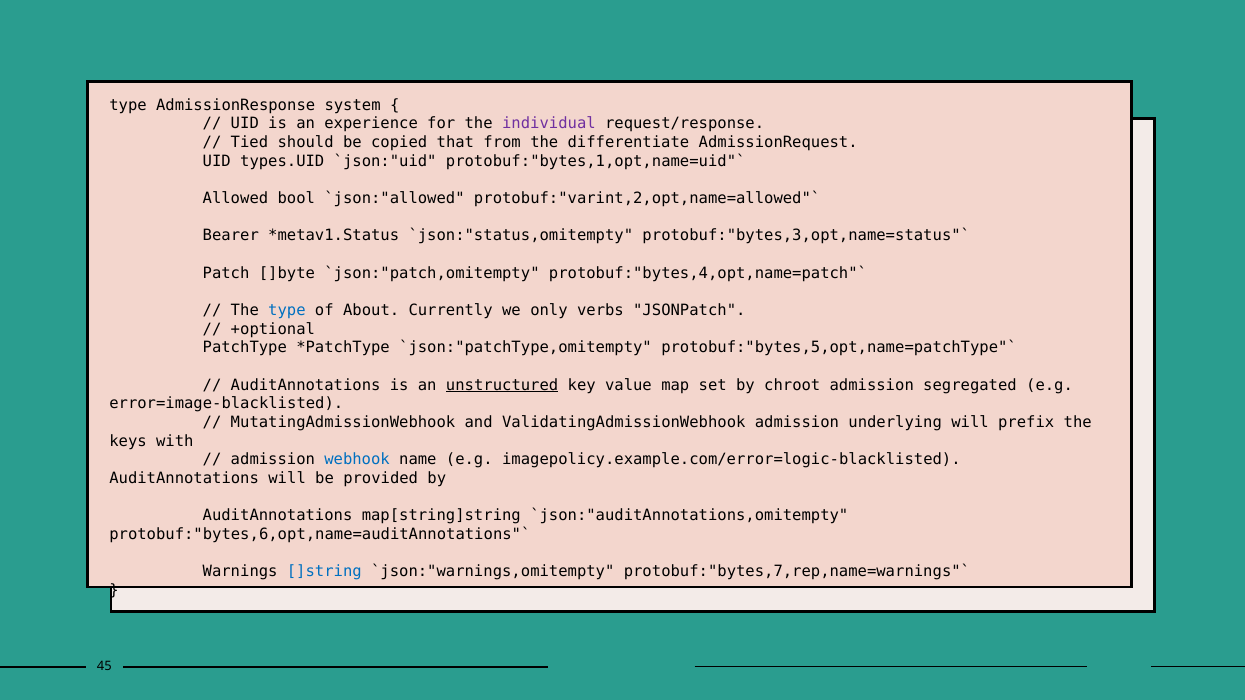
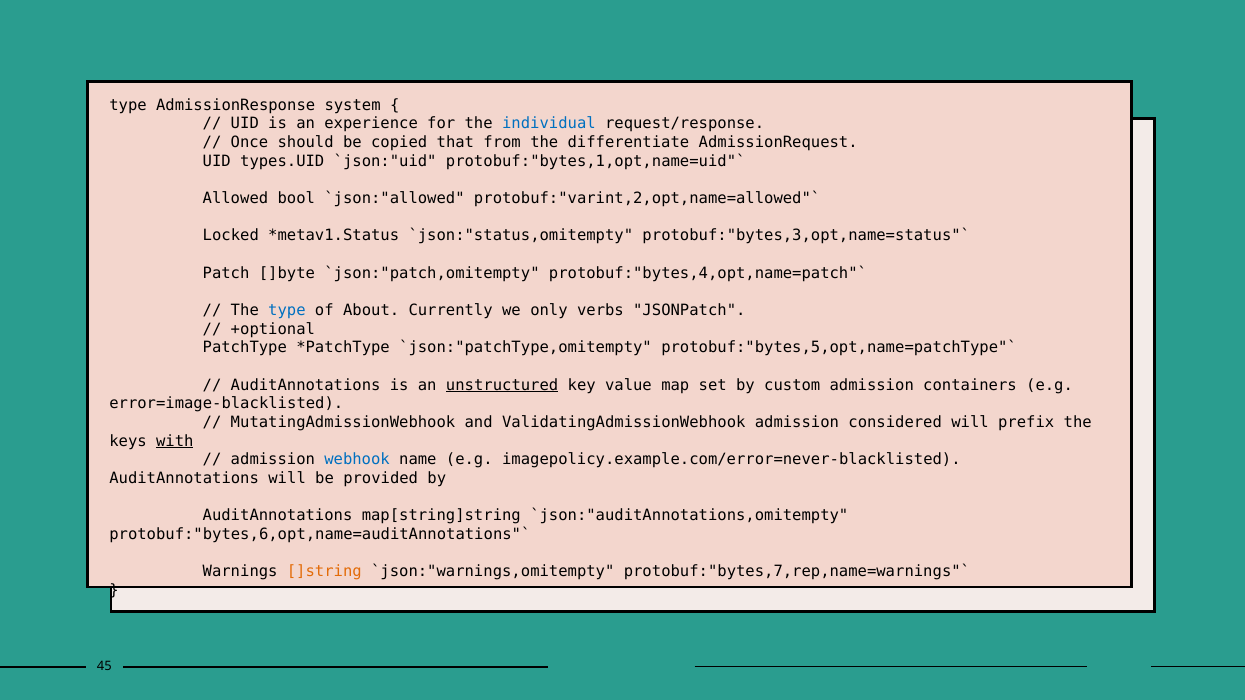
individual colour: purple -> blue
Tied: Tied -> Once
Bearer: Bearer -> Locked
chroot: chroot -> custom
segregated: segregated -> containers
underlying: underlying -> considered
with underline: none -> present
imagepolicy.example.com/error=logic-blacklisted: imagepolicy.example.com/error=logic-blacklisted -> imagepolicy.example.com/error=never-blacklisted
]string colour: blue -> orange
